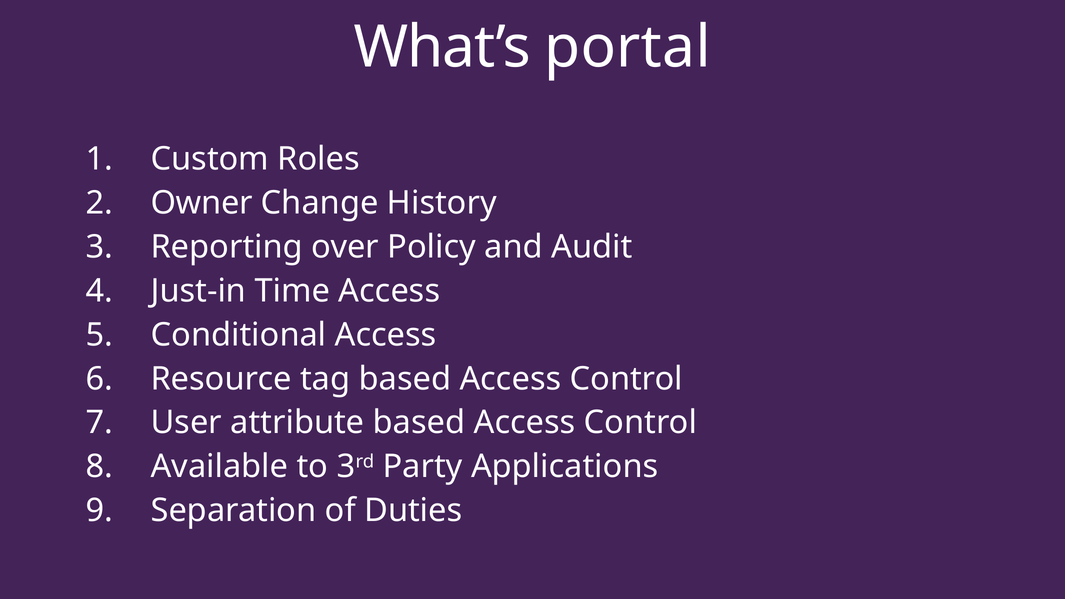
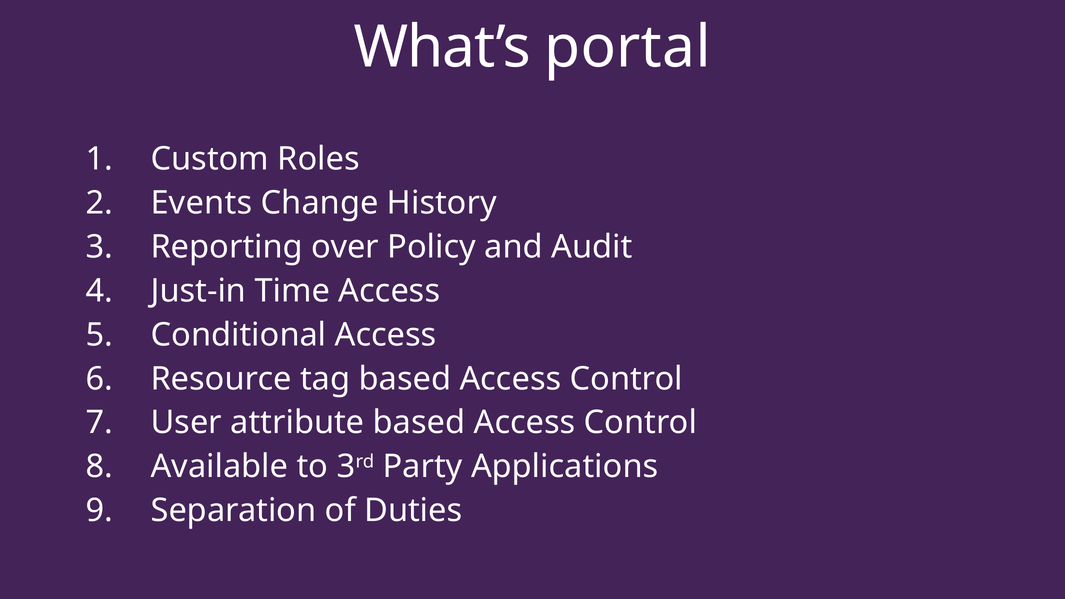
Owner: Owner -> Events
